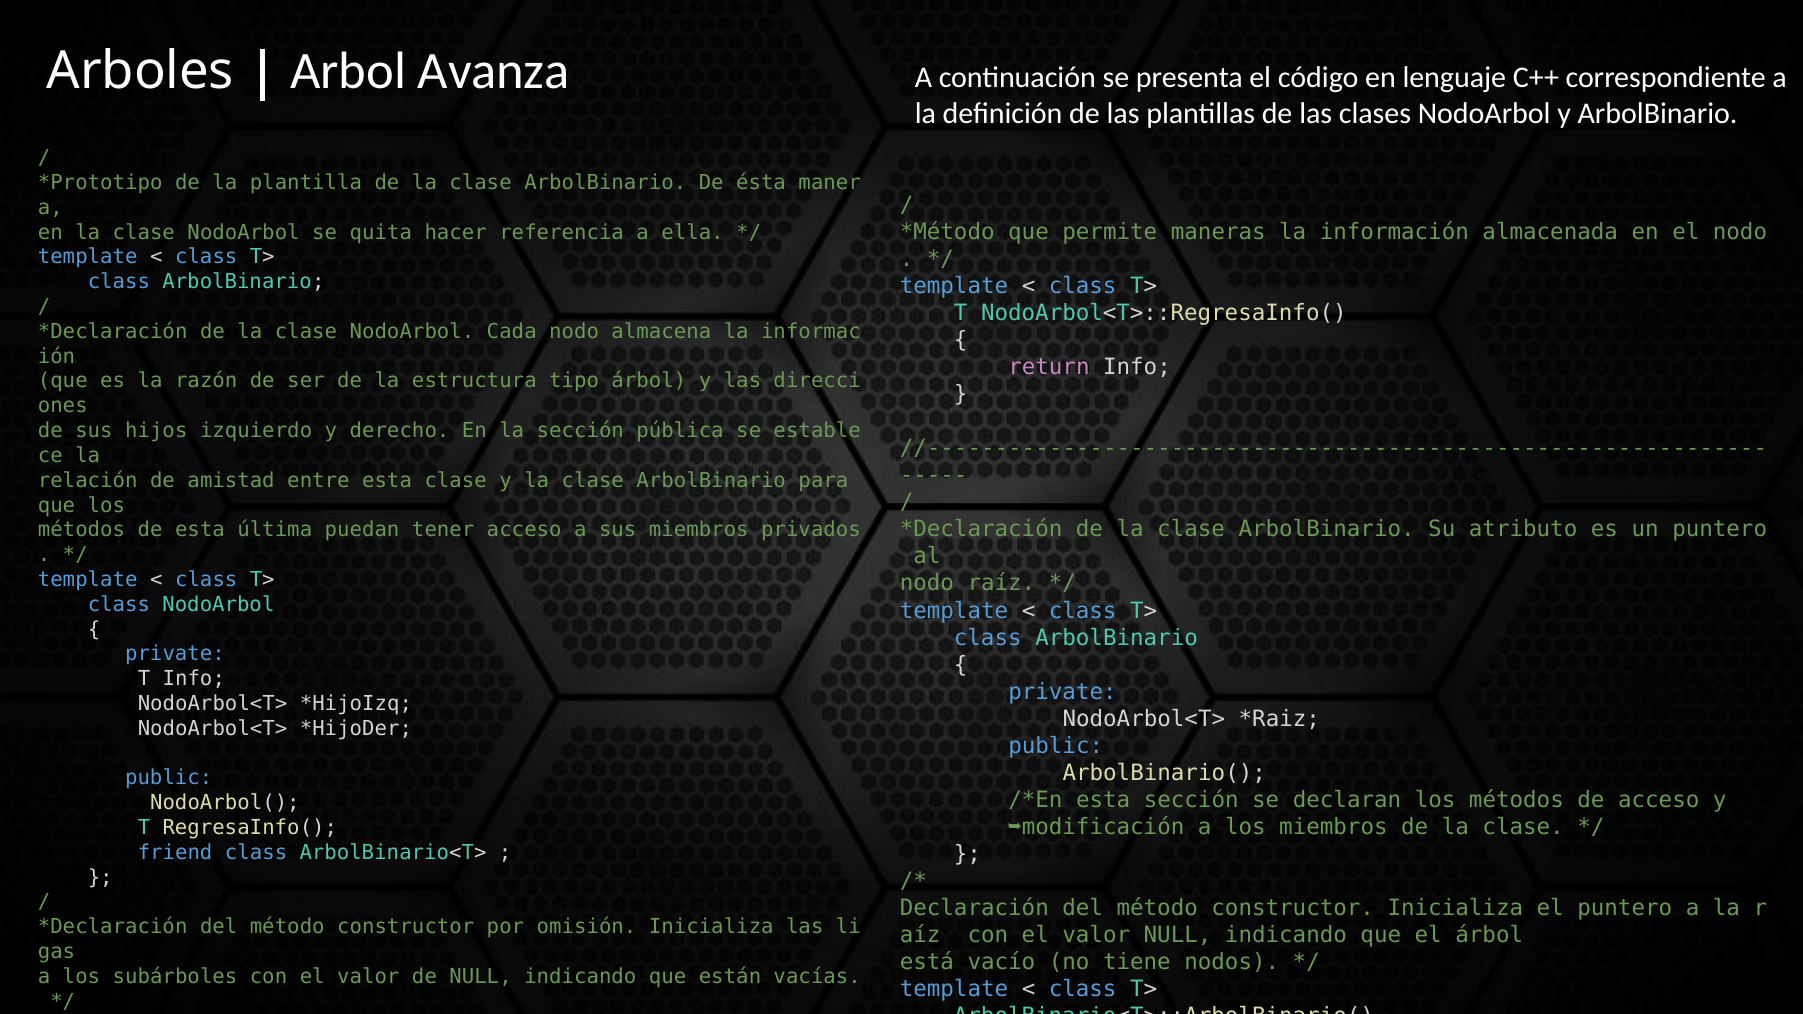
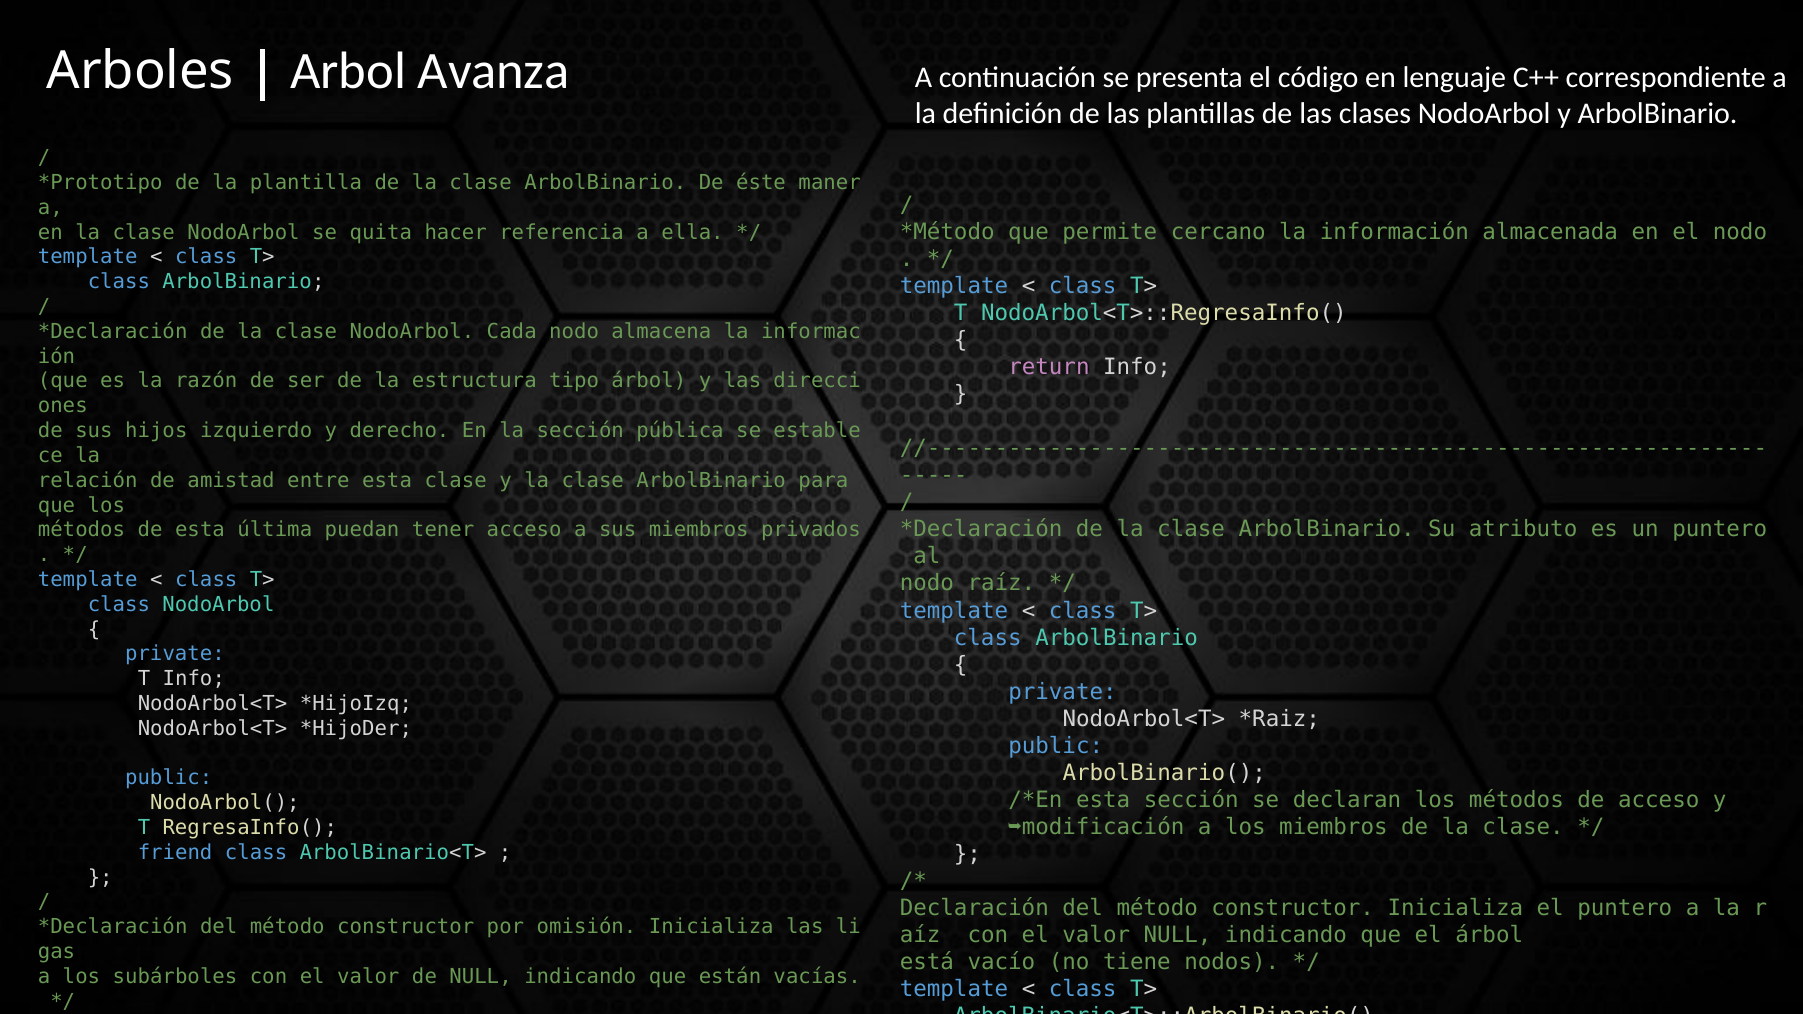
ésta: ésta -> éste
maneras: maneras -> cercano
